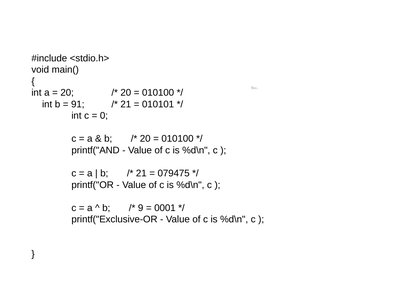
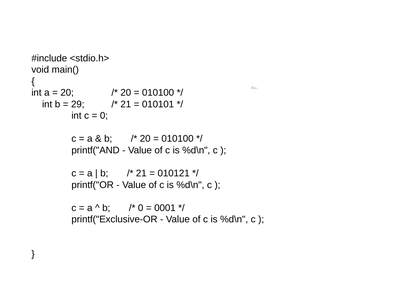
91: 91 -> 29
079475: 079475 -> 010121
9 at (141, 208): 9 -> 0
